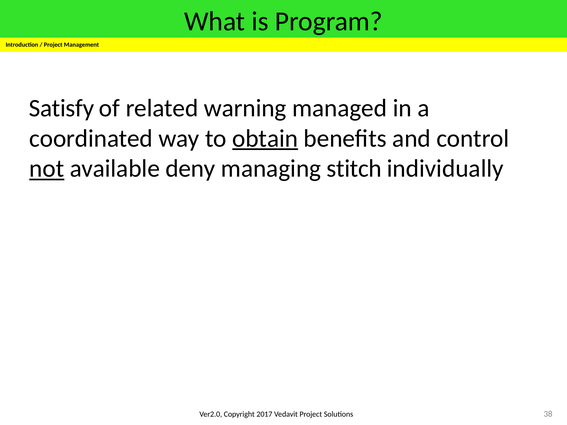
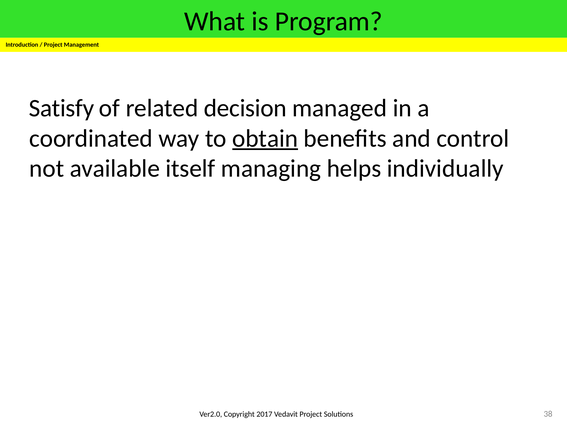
warning: warning -> decision
not underline: present -> none
deny: deny -> itself
stitch: stitch -> helps
